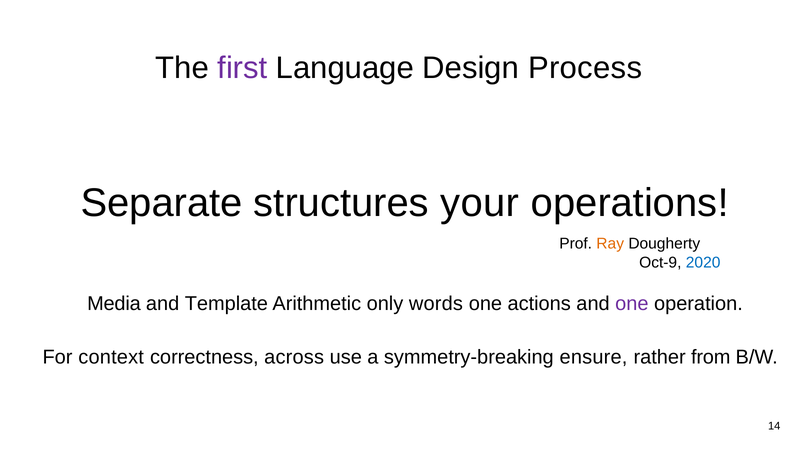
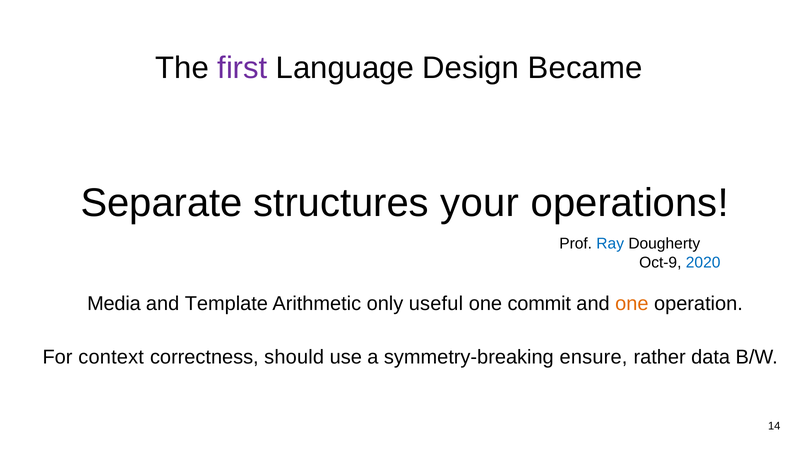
Process: Process -> Became
Ray colour: orange -> blue
words: words -> useful
actions: actions -> commit
one at (632, 303) colour: purple -> orange
across: across -> should
from: from -> data
